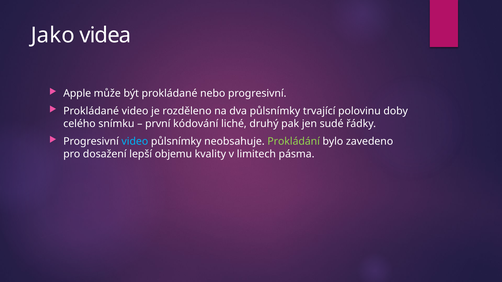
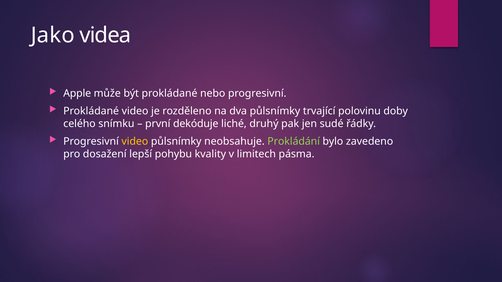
kódování: kódování -> dekóduje
video at (135, 142) colour: light blue -> yellow
objemu: objemu -> pohybu
